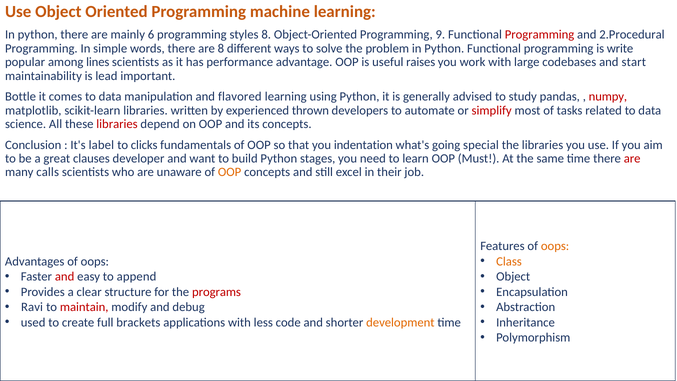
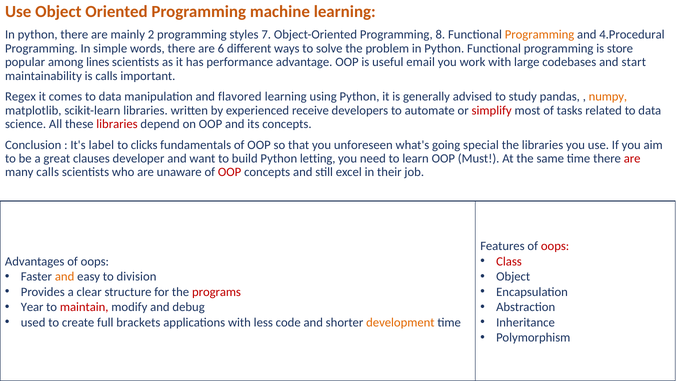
6: 6 -> 2
styles 8: 8 -> 7
9: 9 -> 8
Programming at (540, 35) colour: red -> orange
2.Procedural: 2.Procedural -> 4.Procedural
are 8: 8 -> 6
write: write -> store
raises: raises -> email
is lead: lead -> calls
Bottle: Bottle -> Regex
numpy colour: red -> orange
thrown: thrown -> receive
indentation: indentation -> unforeseen
stages: stages -> letting
OOP at (230, 172) colour: orange -> red
oops at (555, 246) colour: orange -> red
Class colour: orange -> red
and at (65, 277) colour: red -> orange
append: append -> division
Ravi: Ravi -> Year
